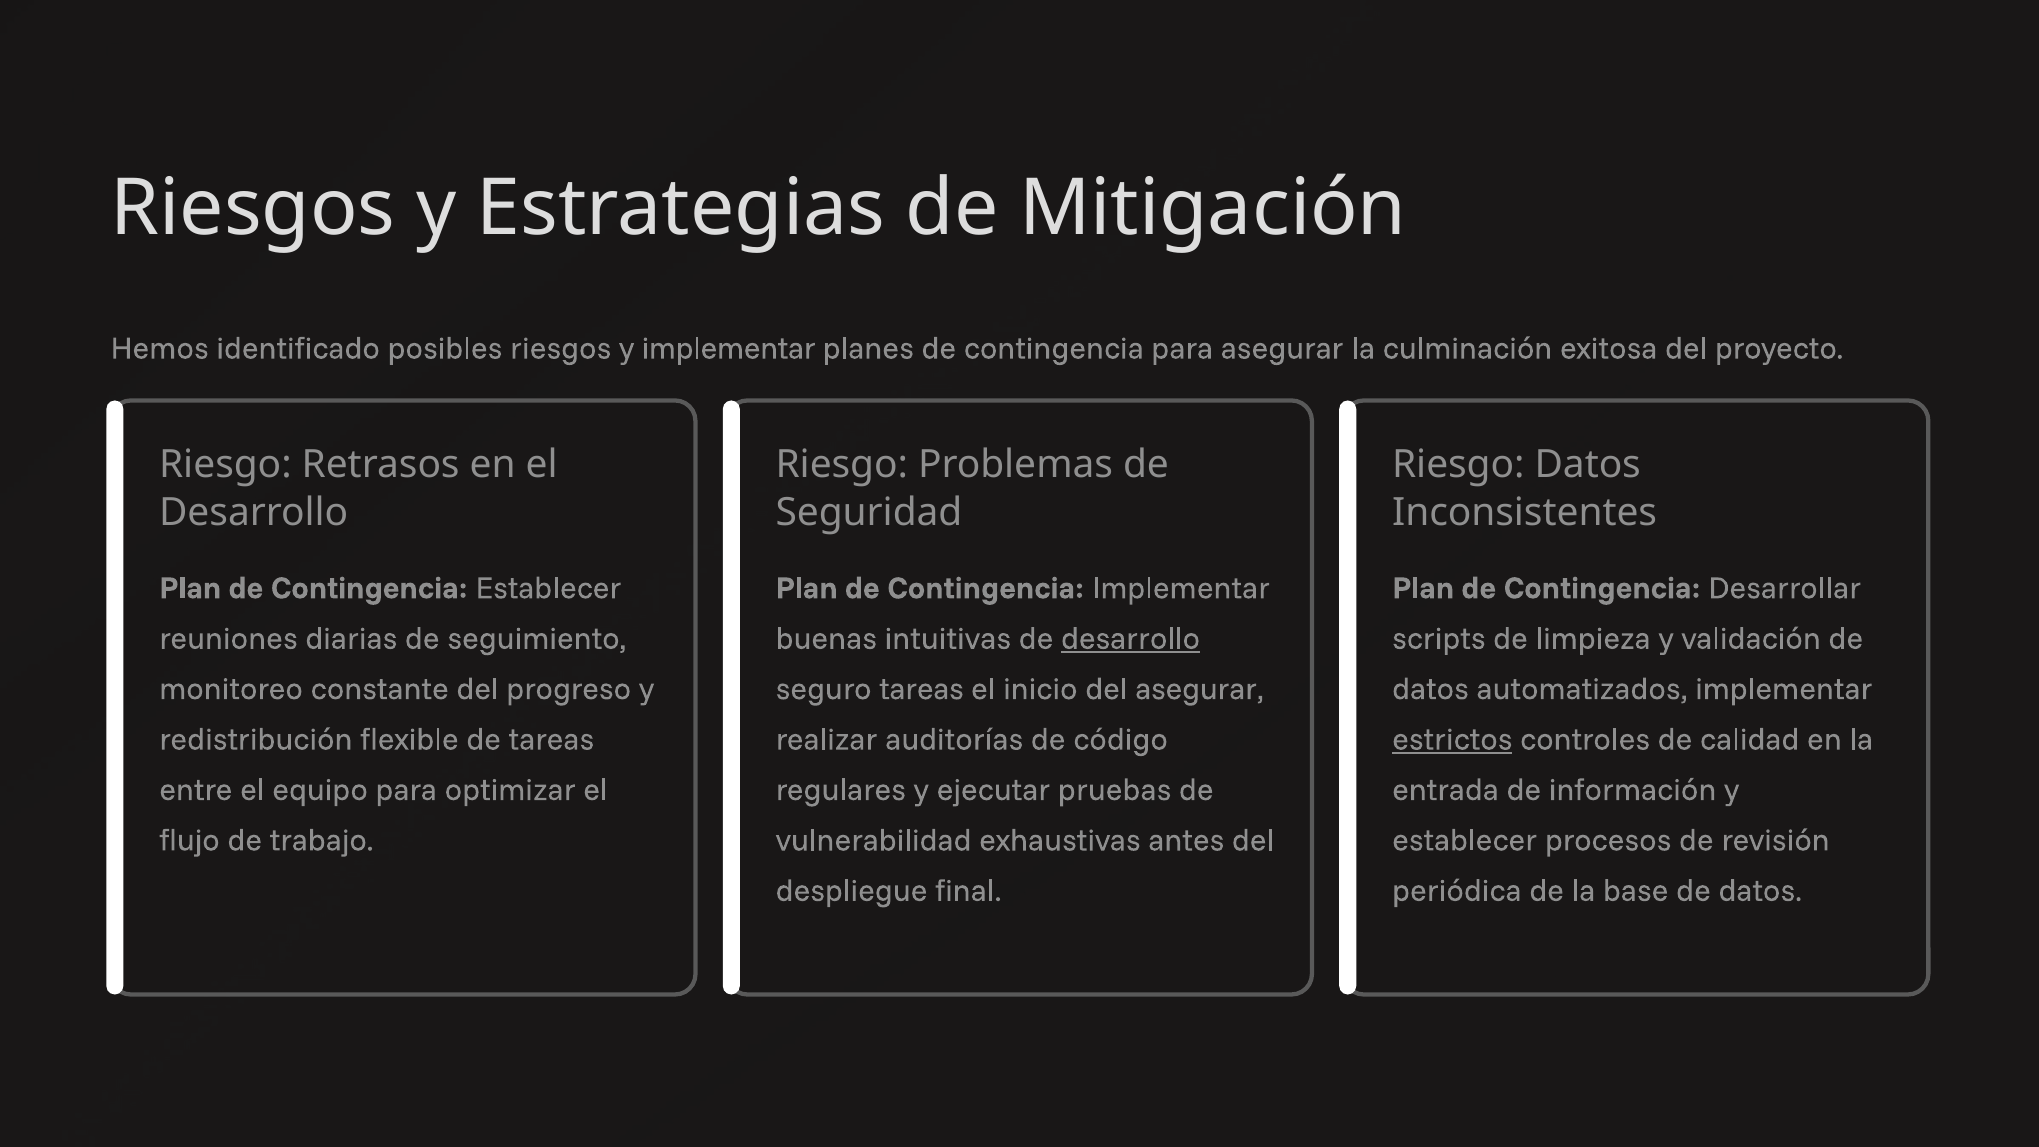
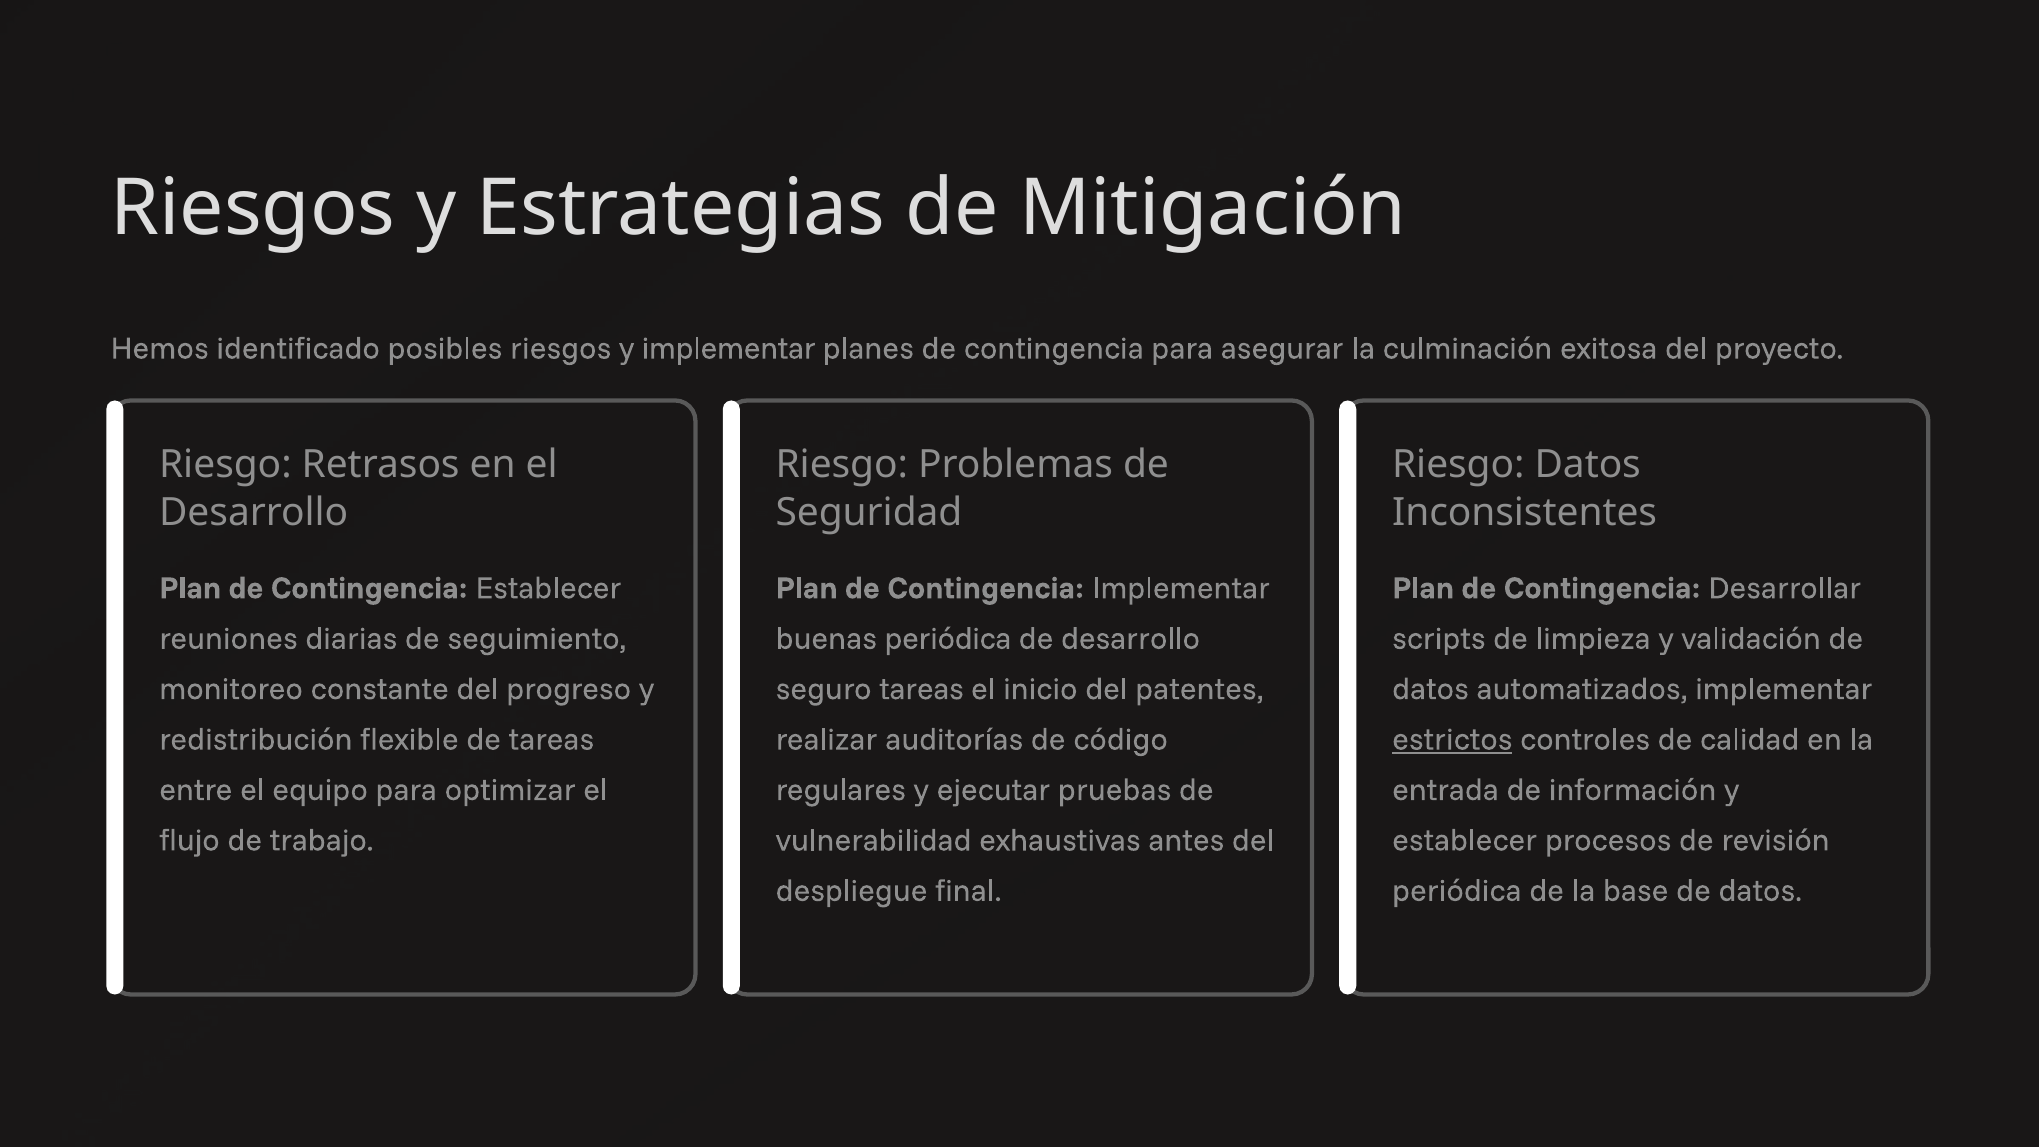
buenas intuitivas: intuitivas -> periódica
desarrollo at (1131, 639) underline: present -> none
del asegurar: asegurar -> patentes
